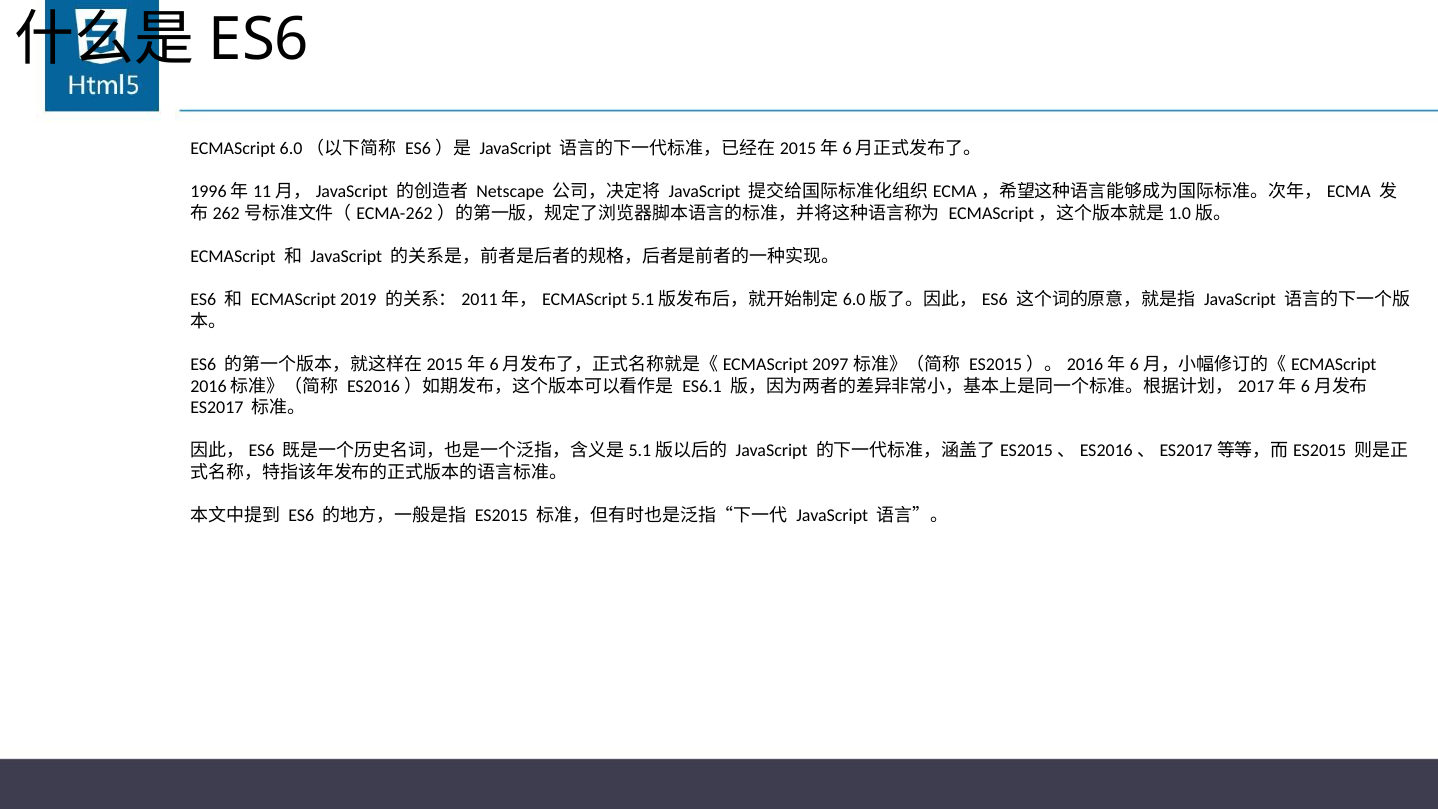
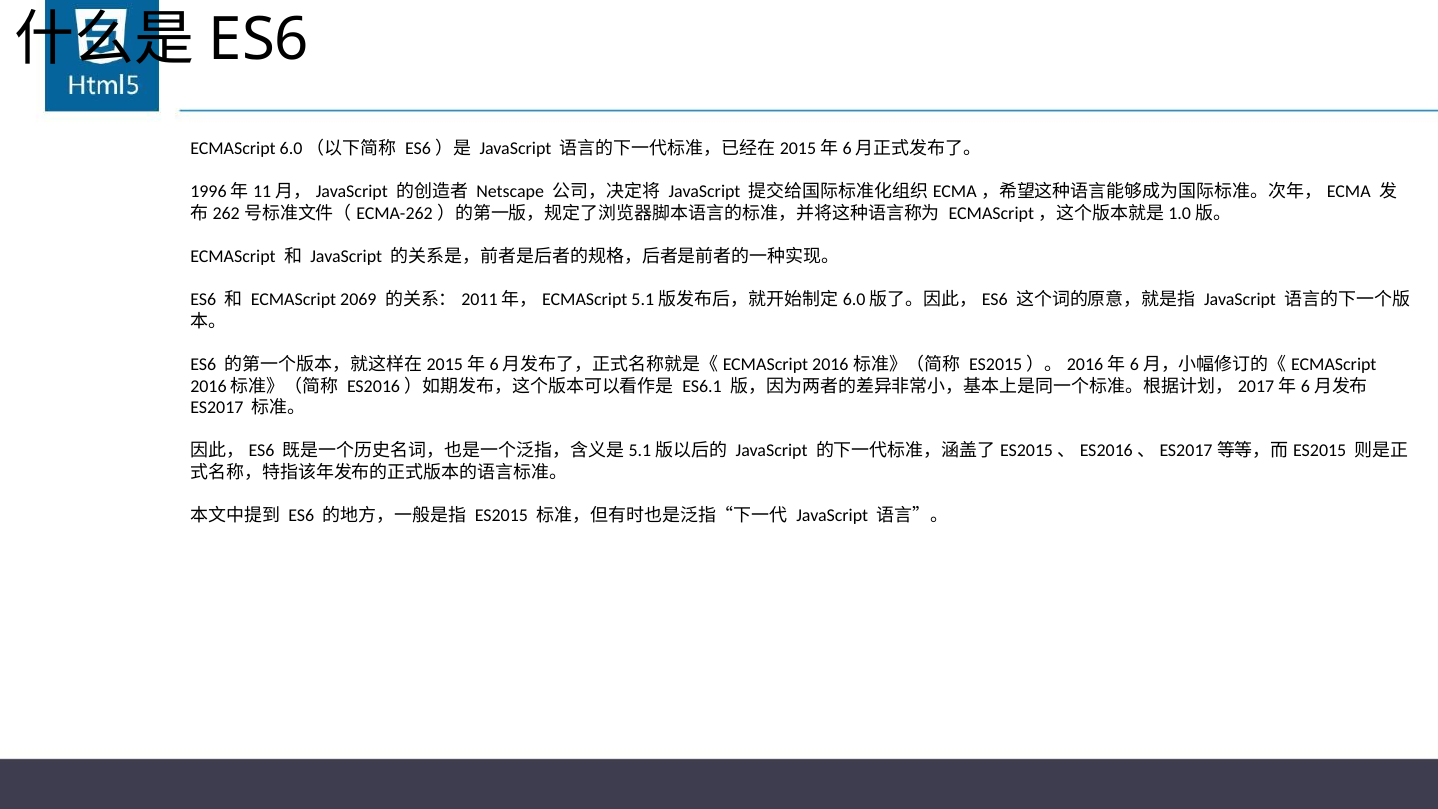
2019: 2019 -> 2069
2097: 2097 -> 2016
